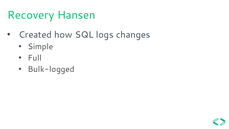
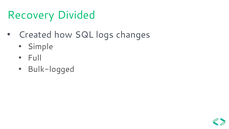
Hansen: Hansen -> Divided
